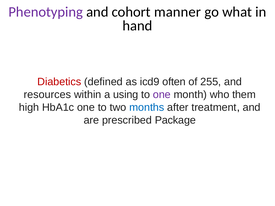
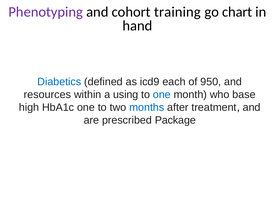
manner: manner -> training
what: what -> chart
Diabetics colour: red -> blue
often: often -> each
255: 255 -> 950
one at (162, 95) colour: purple -> blue
them: them -> base
